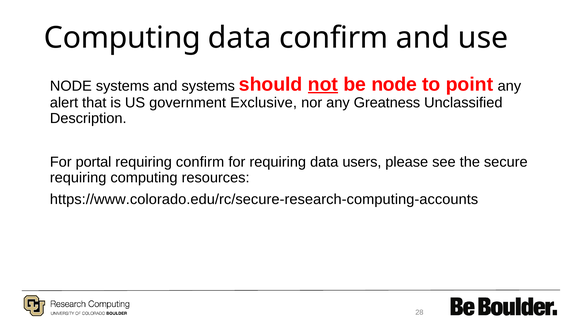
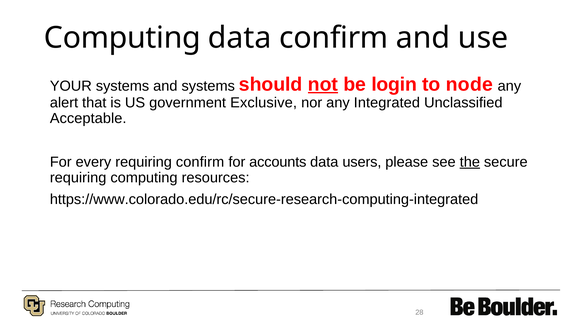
NODE at (71, 86): NODE -> YOUR
be node: node -> login
point: point -> node
Greatness: Greatness -> Integrated
Description: Description -> Acceptable
portal: portal -> every
for requiring: requiring -> accounts
the underline: none -> present
https://www.colorado.edu/rc/secure-research-computing-accounts: https://www.colorado.edu/rc/secure-research-computing-accounts -> https://www.colorado.edu/rc/secure-research-computing-integrated
